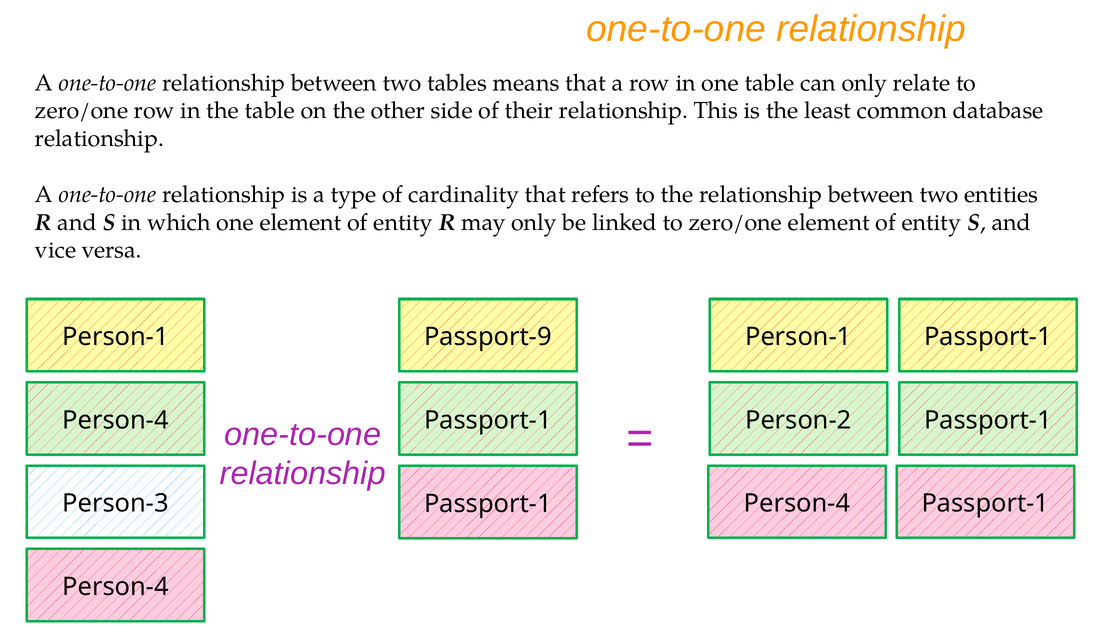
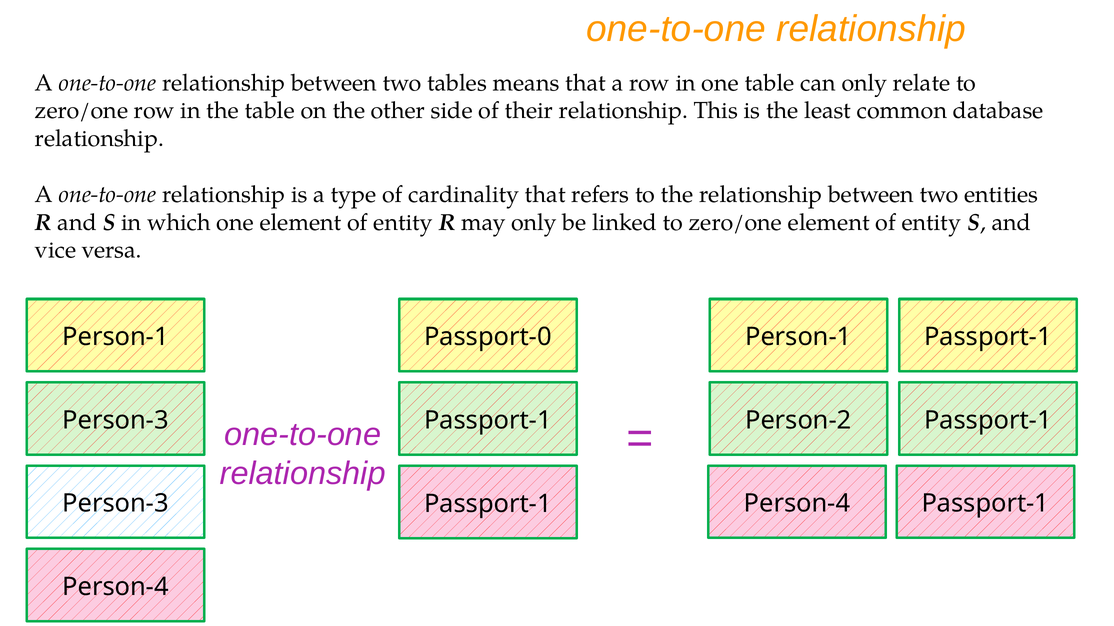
Passport-9: Passport-9 -> Passport-0
Person-4 at (116, 421): Person-4 -> Person-3
